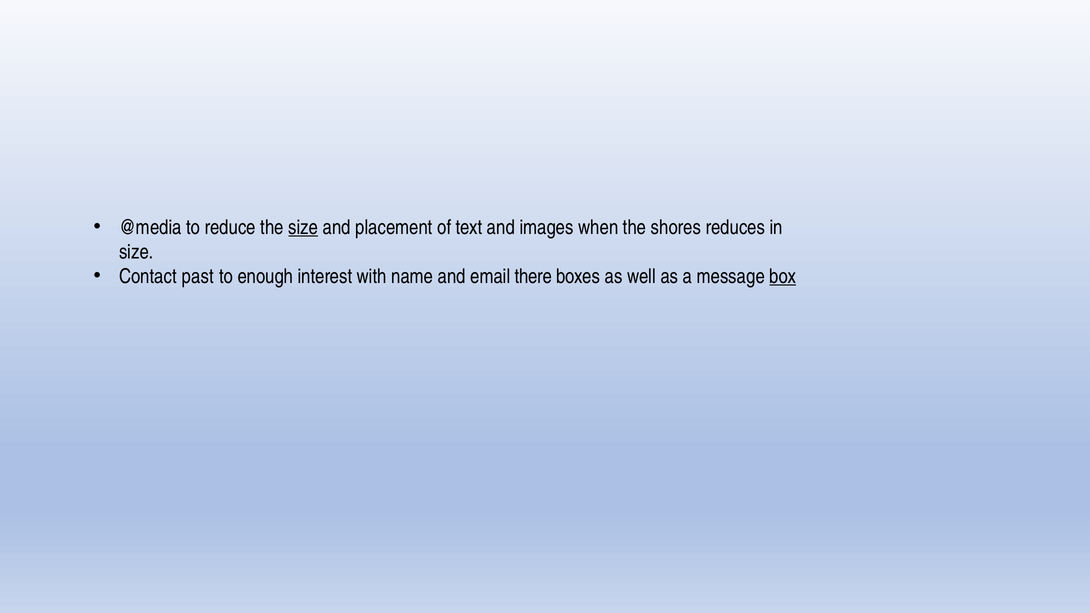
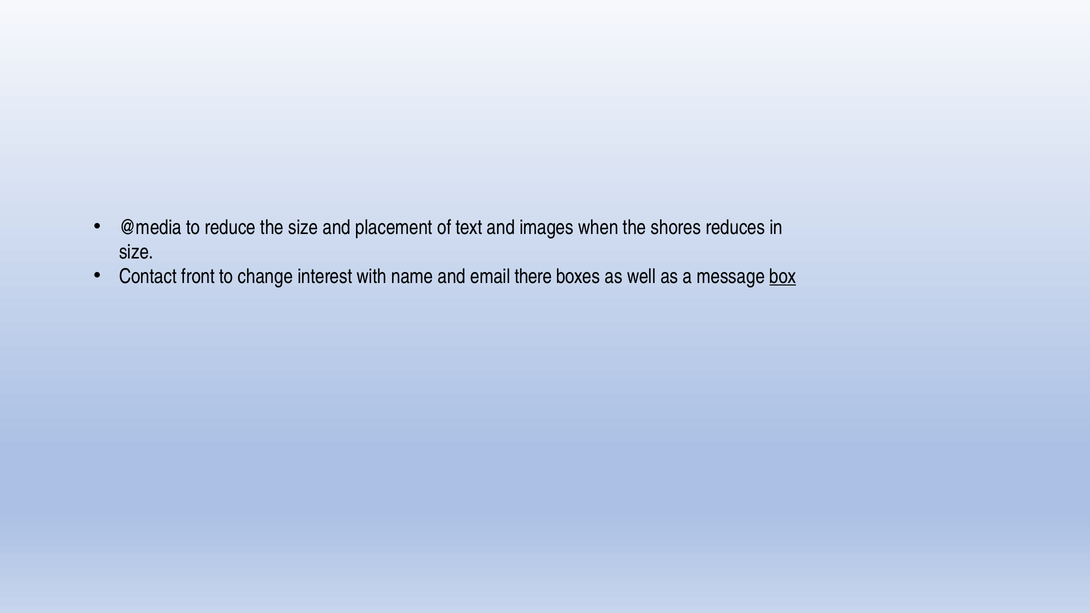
size at (303, 227) underline: present -> none
past: past -> front
enough: enough -> change
